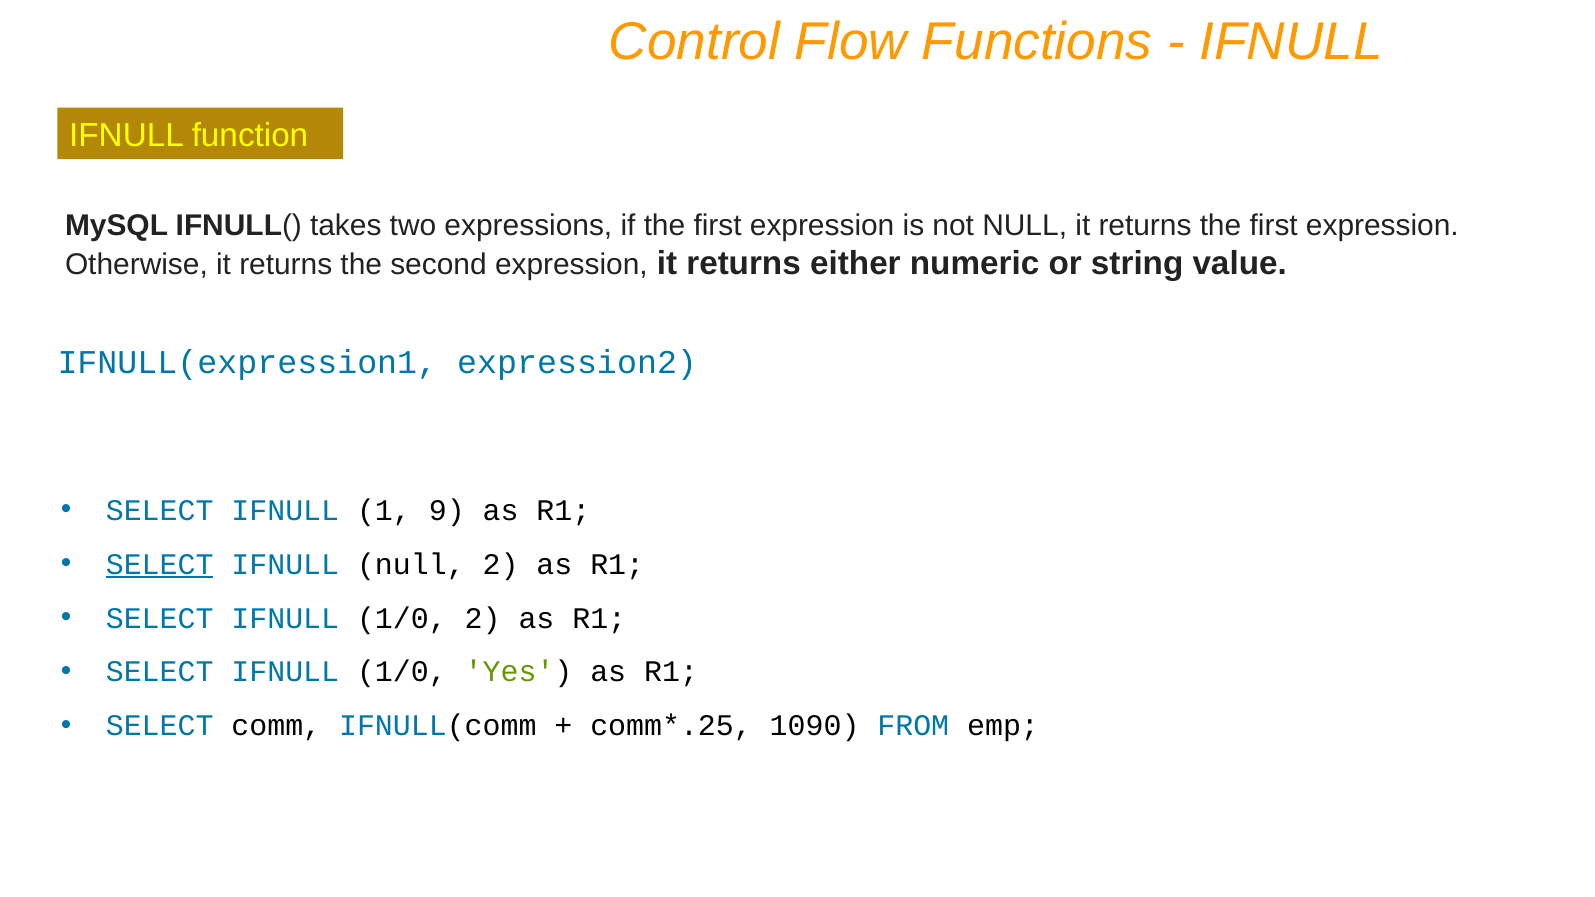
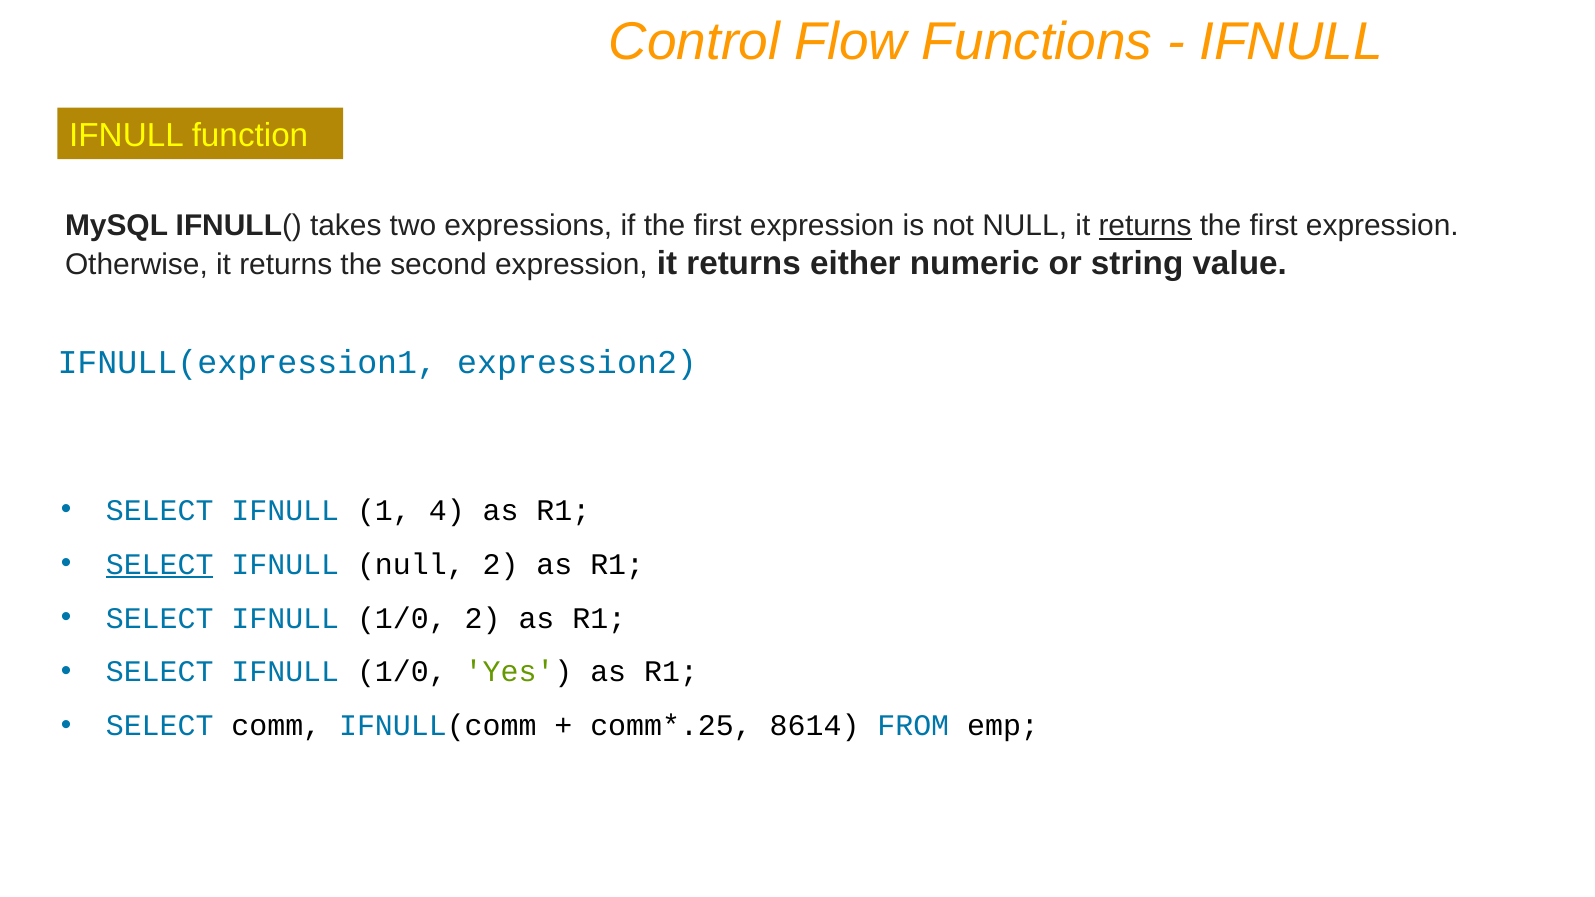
returns at (1145, 226) underline: none -> present
9: 9 -> 4
1090: 1090 -> 8614
